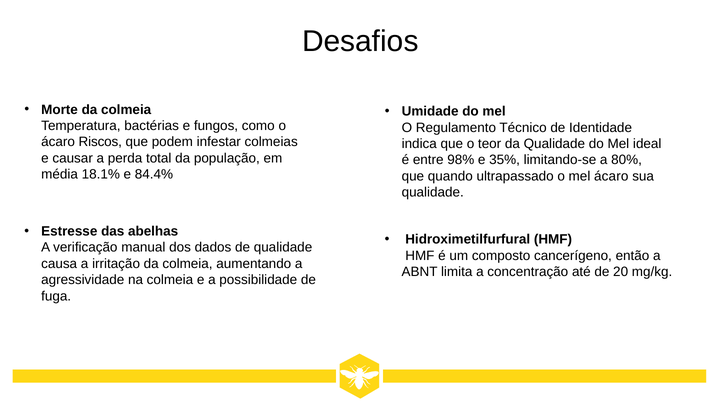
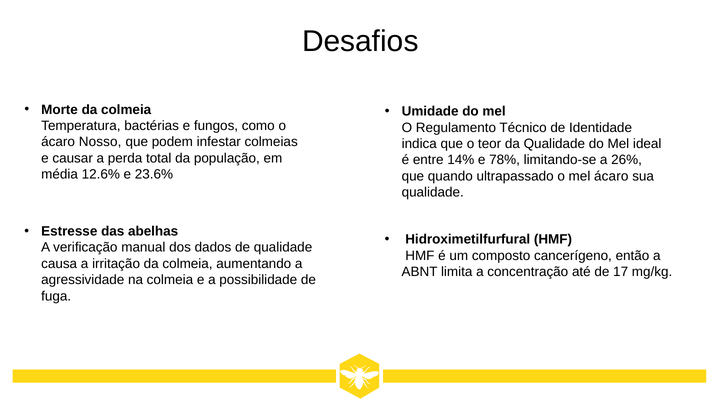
Riscos: Riscos -> Nosso
98%: 98% -> 14%
35%: 35% -> 78%
80%: 80% -> 26%
18.1%: 18.1% -> 12.6%
84.4%: 84.4% -> 23.6%
20: 20 -> 17
